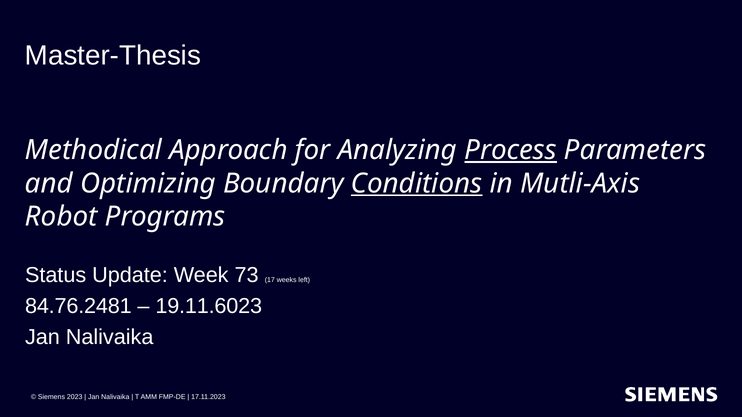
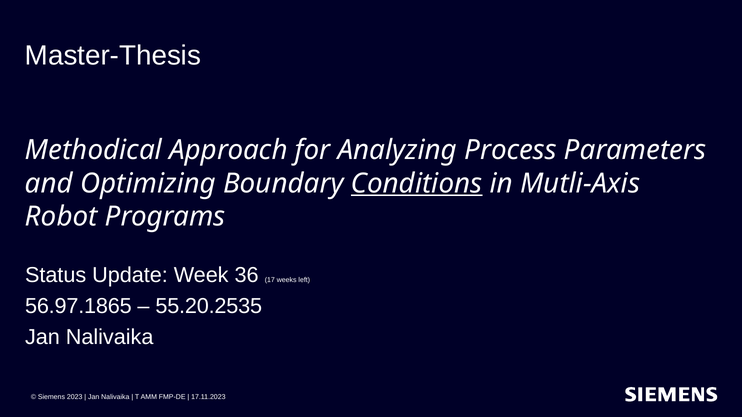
Process underline: present -> none
73: 73 -> 36
84.76.2481: 84.76.2481 -> 56.97.1865
19.11.6023: 19.11.6023 -> 55.20.2535
